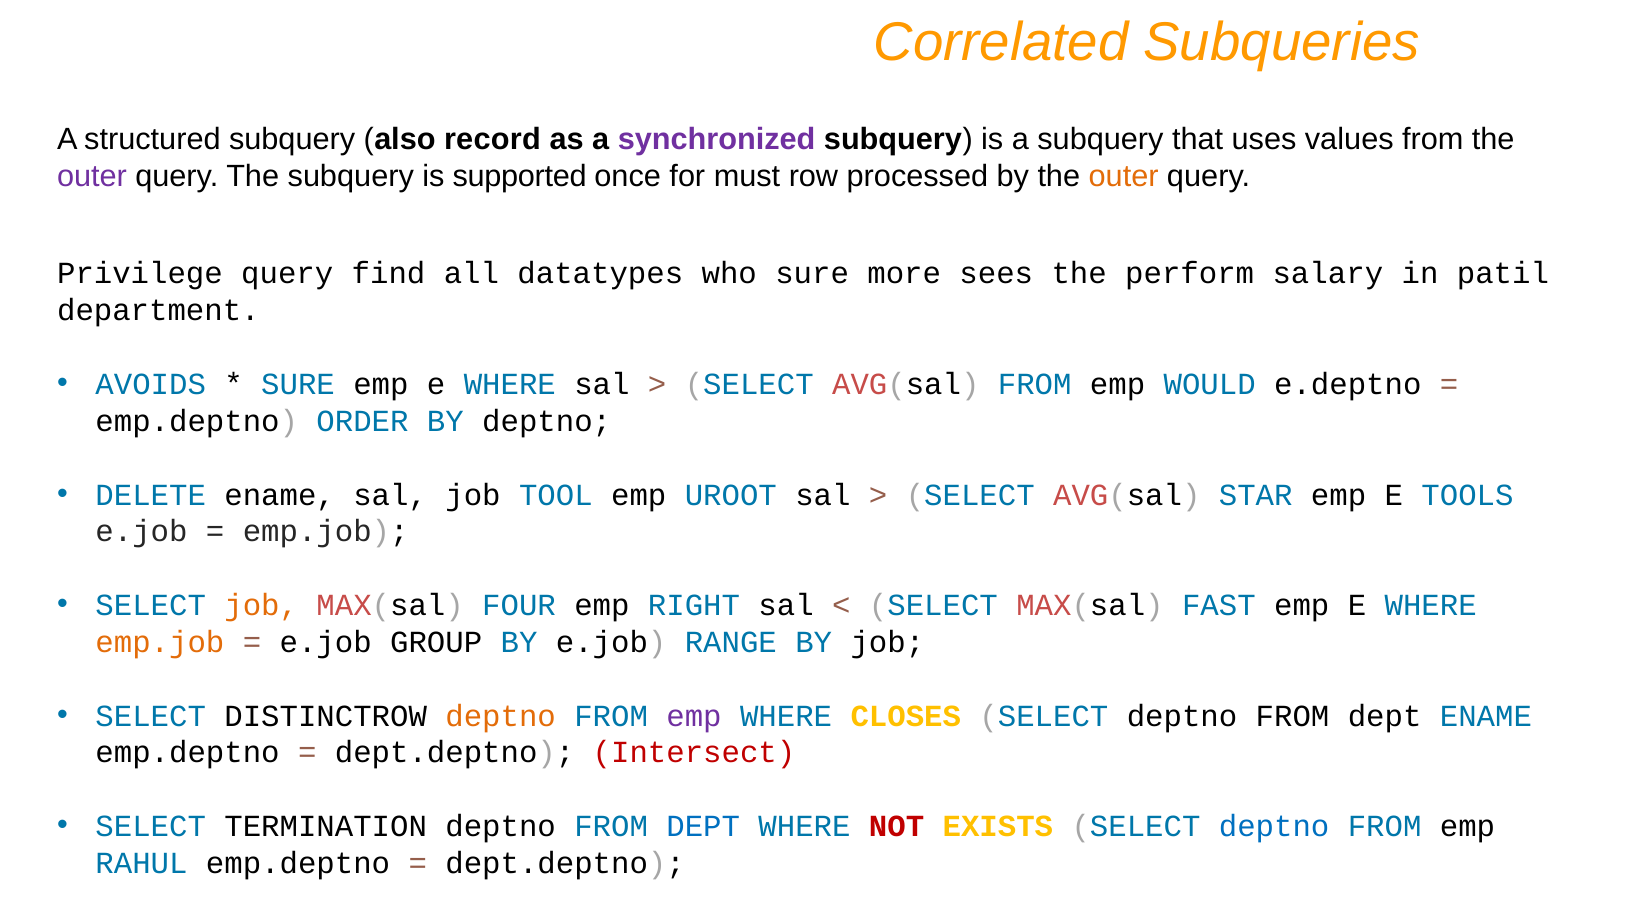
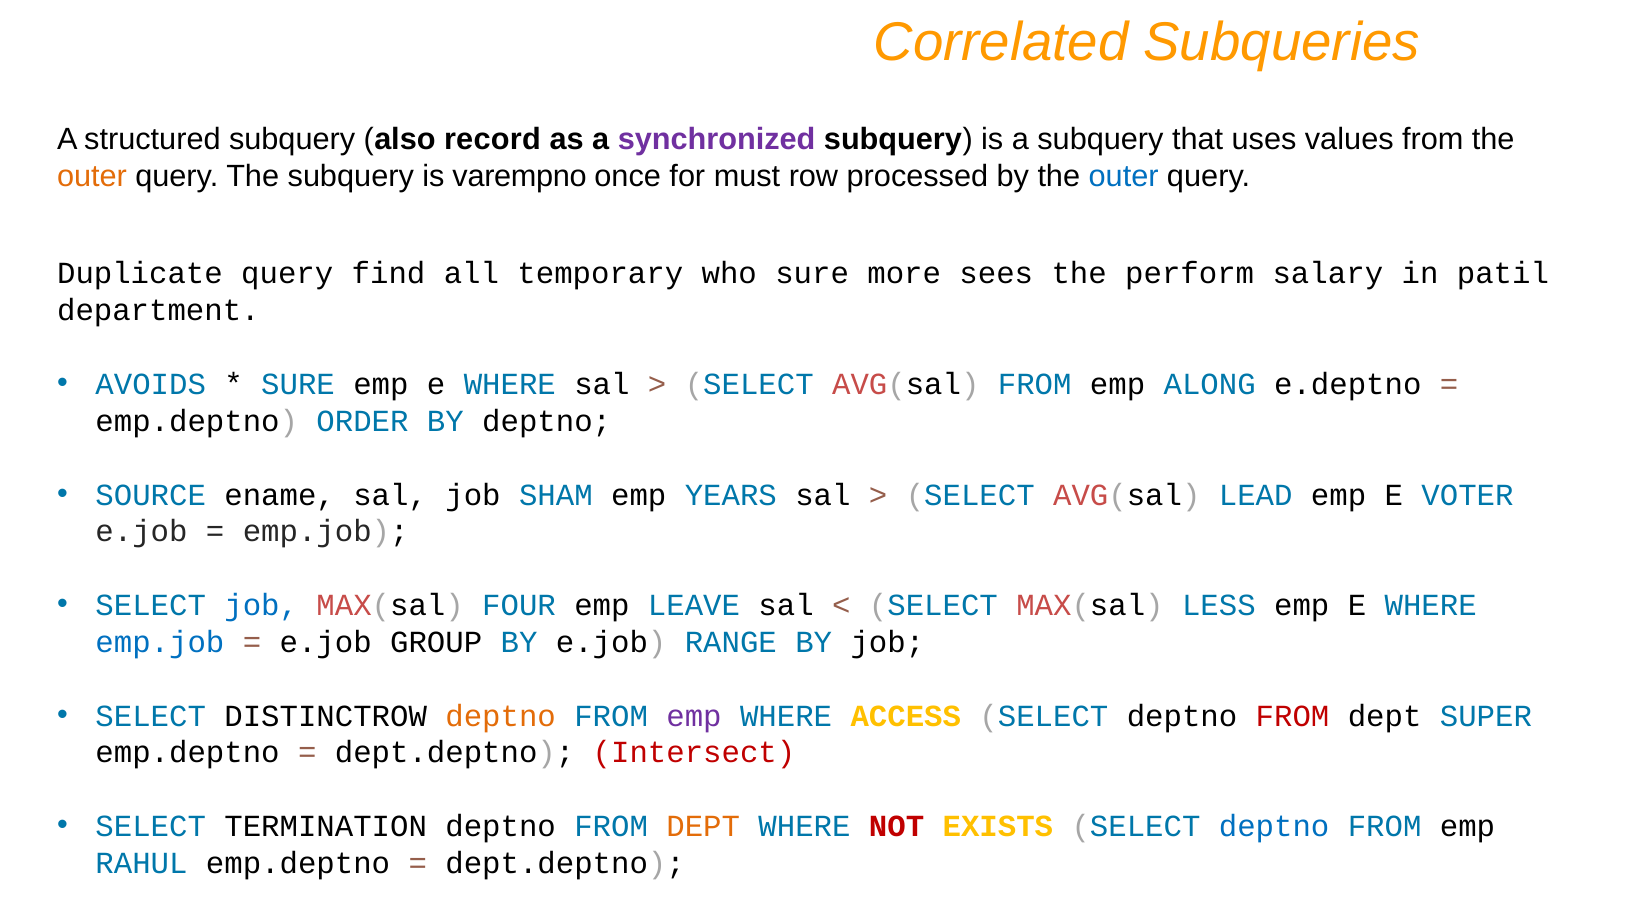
outer at (92, 176) colour: purple -> orange
supported: supported -> varempno
outer at (1124, 176) colour: orange -> blue
Privilege: Privilege -> Duplicate
datatypes: datatypes -> temporary
WOULD: WOULD -> ALONG
DELETE: DELETE -> SOURCE
TOOL: TOOL -> SHAM
UROOT: UROOT -> YEARS
STAR: STAR -> LEAD
TOOLS: TOOLS -> VOTER
job at (261, 605) colour: orange -> blue
RIGHT: RIGHT -> LEAVE
FAST: FAST -> LESS
emp.job at (160, 642) colour: orange -> blue
CLOSES: CLOSES -> ACCESS
FROM at (1293, 716) colour: black -> red
dept ENAME: ENAME -> SUPER
DEPT at (703, 826) colour: blue -> orange
